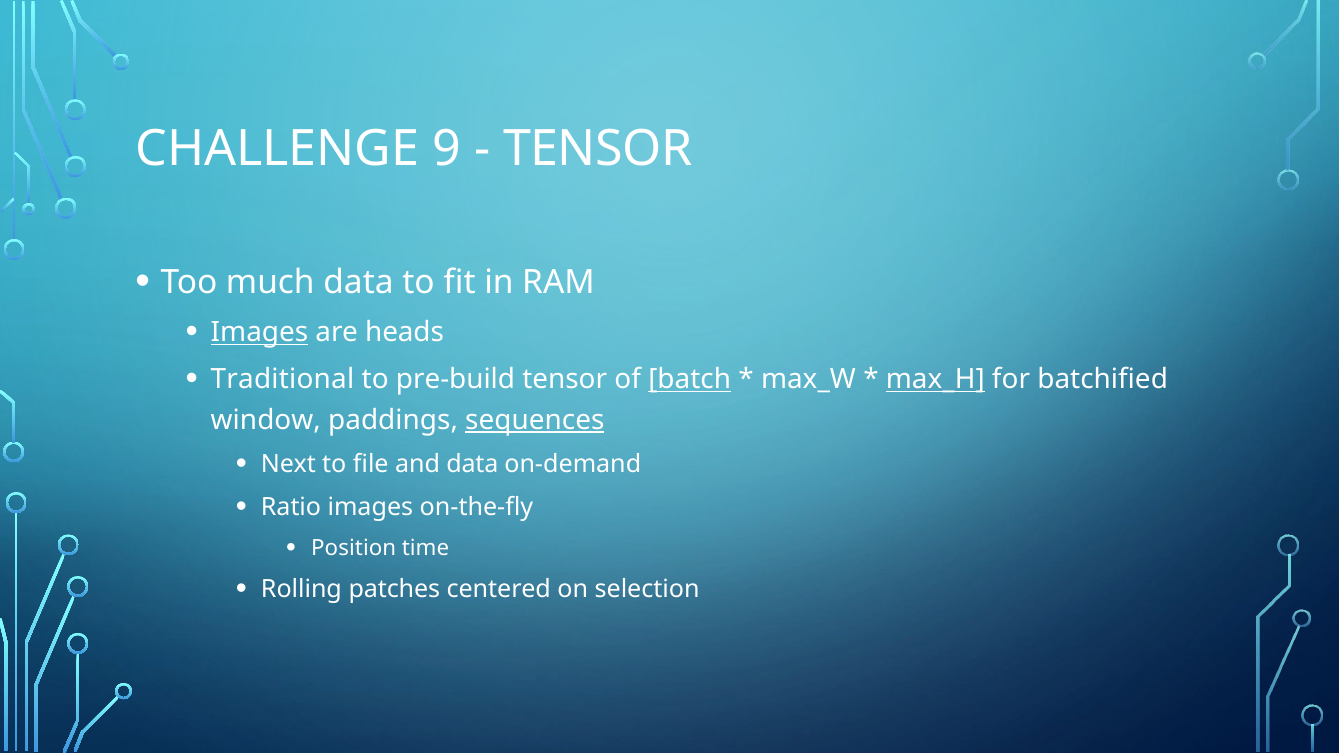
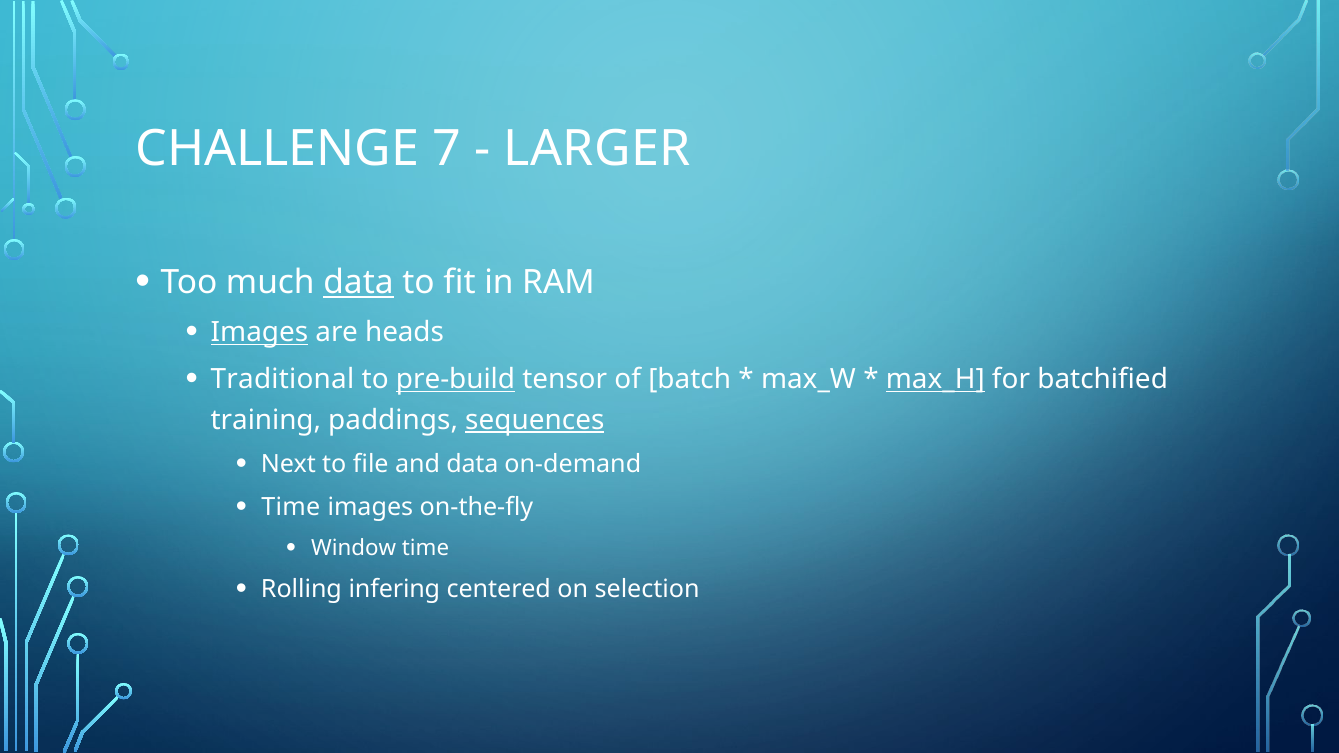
9: 9 -> 7
TENSOR at (598, 149): TENSOR -> LARGER
data at (359, 283) underline: none -> present
pre-build underline: none -> present
batch underline: present -> none
window: window -> training
Ratio at (291, 508): Ratio -> Time
Position: Position -> Window
patches: patches -> infering
